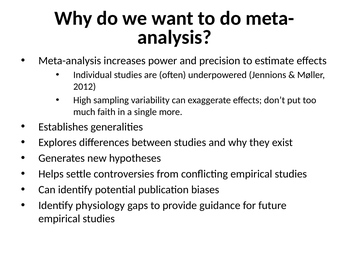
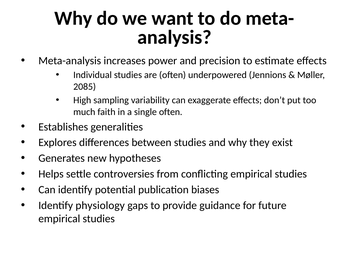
2012: 2012 -> 2085
single more: more -> often
